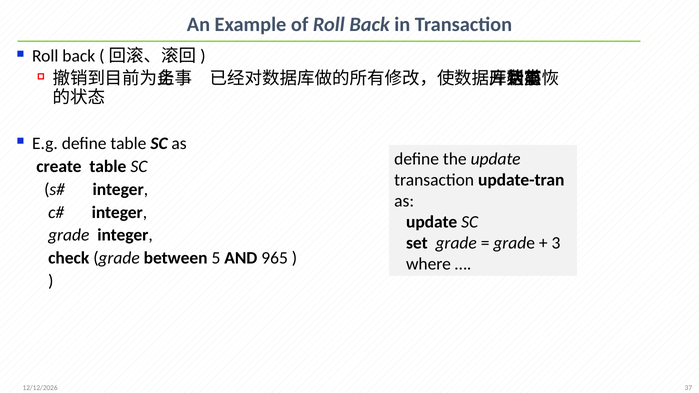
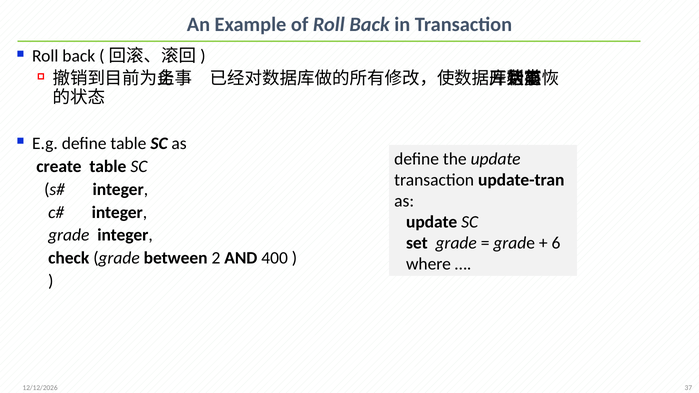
3: 3 -> 6
5: 5 -> 2
965: 965 -> 400
